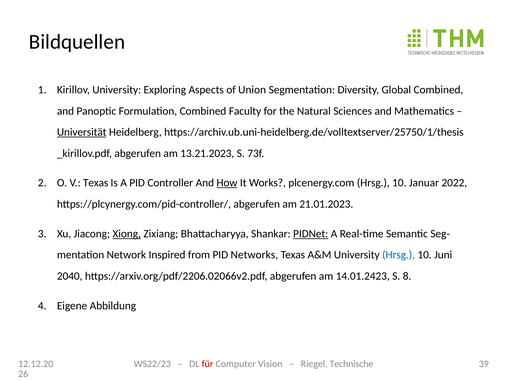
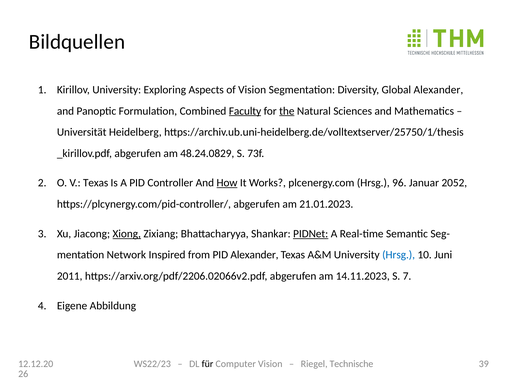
of Union: Union -> Vision
Global Combined: Combined -> Alexander
Faculty underline: none -> present
the underline: none -> present
Universität underline: present -> none
13.21.2023: 13.21.2023 -> 48.24.0829
plcenergy.com Hrsg 10: 10 -> 96
2022: 2022 -> 2052
PID Networks: Networks -> Alexander
2040: 2040 -> 2011
14.01.2423: 14.01.2423 -> 14.11.2023
8: 8 -> 7
für colour: red -> black
